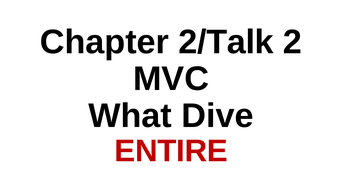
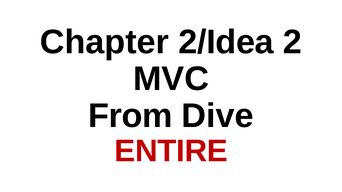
2/Talk: 2/Talk -> 2/Idea
What: What -> From
